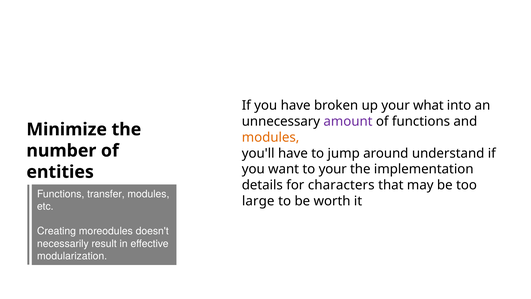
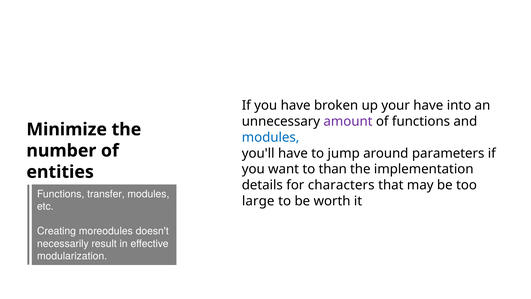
your what: what -> have
modules at (271, 137) colour: orange -> blue
understand: understand -> parameters
to your: your -> than
